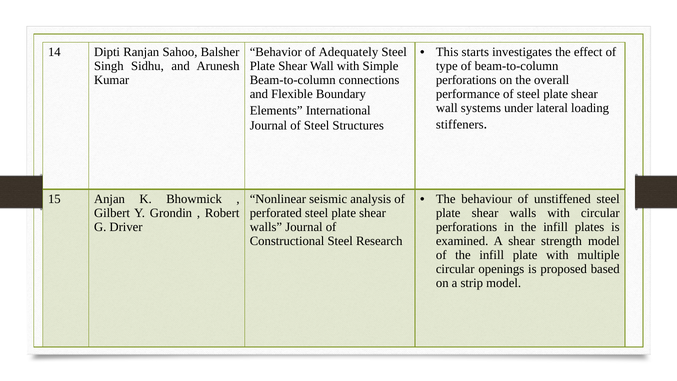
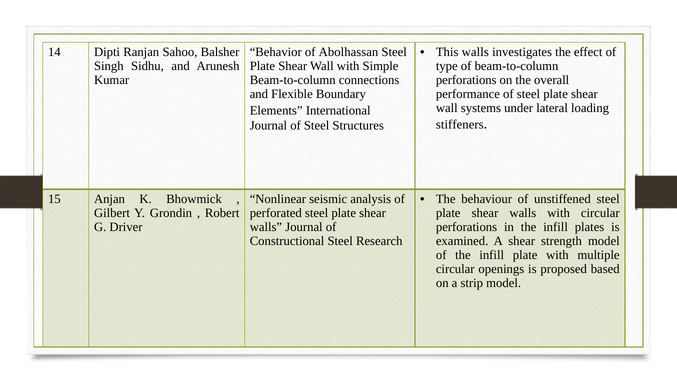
Adequately: Adequately -> Abolhassan
This starts: starts -> walls
